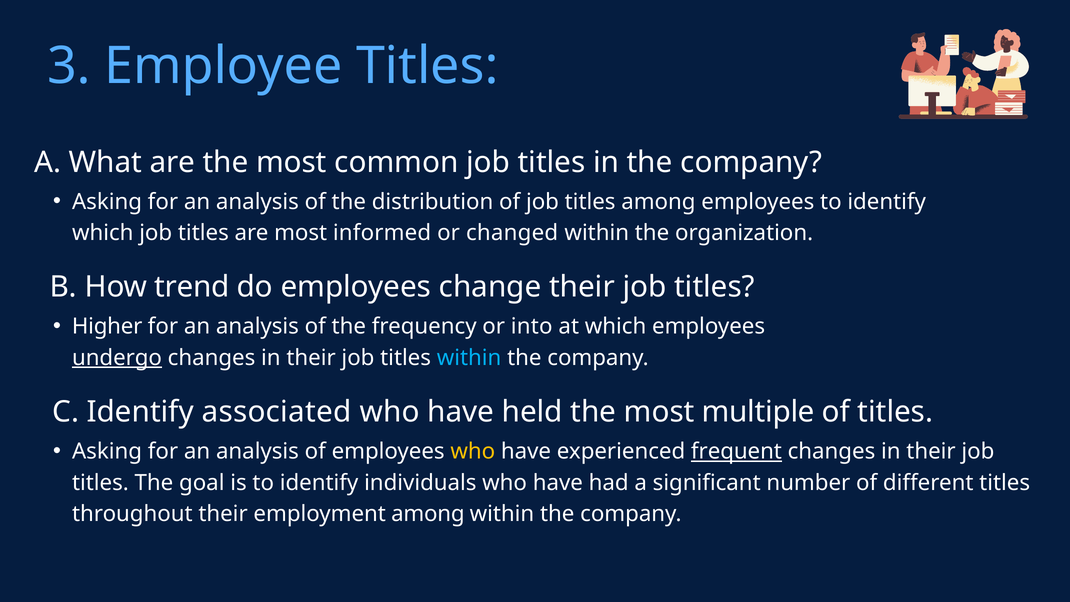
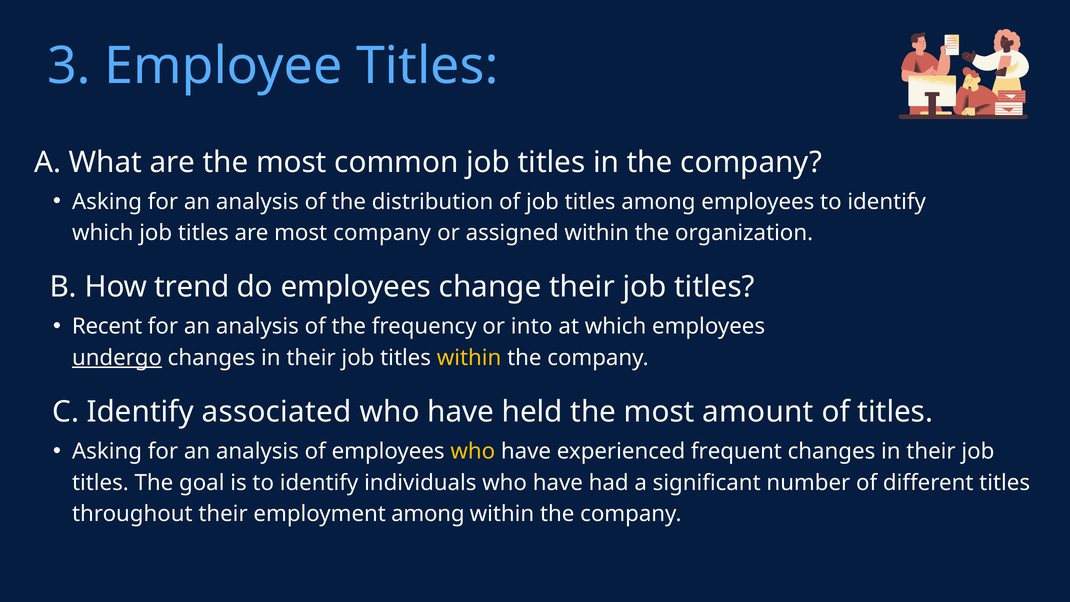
most informed: informed -> company
changed: changed -> assigned
Higher: Higher -> Recent
within at (469, 358) colour: light blue -> yellow
multiple: multiple -> amount
frequent underline: present -> none
